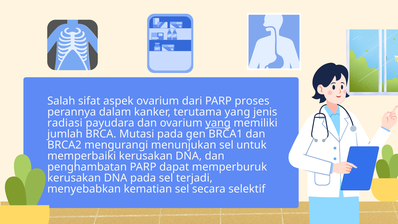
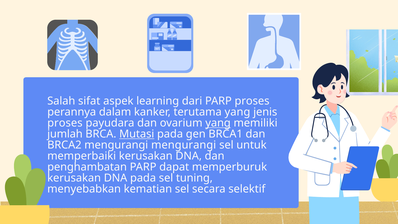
aspek ovarium: ovarium -> learning
radiasi at (65, 123): radiasi -> proses
Mutasi underline: none -> present
mengurangi menunjukan: menunjukan -> mengurangi
terjadi: terjadi -> tuning
